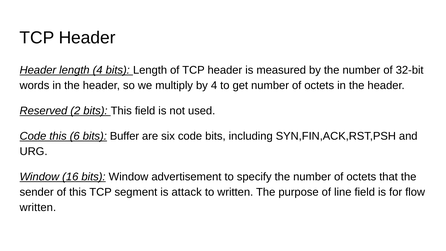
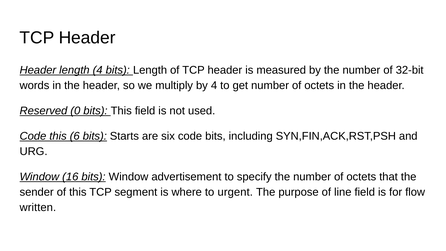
2: 2 -> 0
Buffer: Buffer -> Starts
attack: attack -> where
to written: written -> urgent
